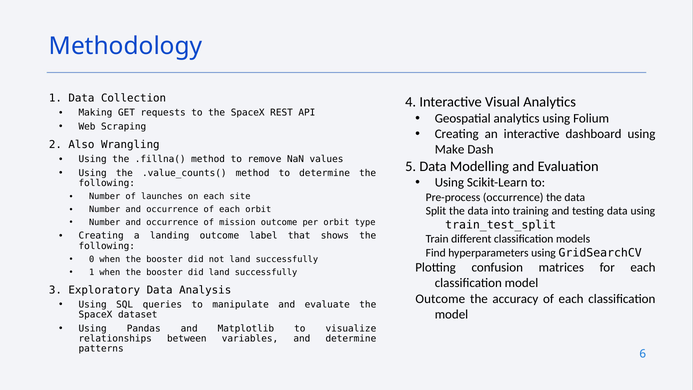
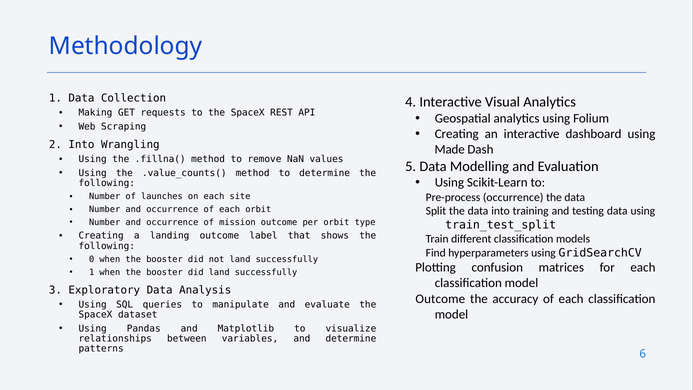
Also at (81, 145): Also -> Into
Make: Make -> Made
